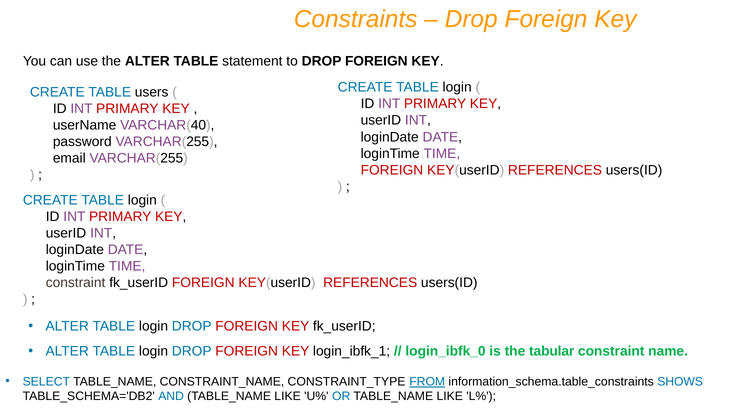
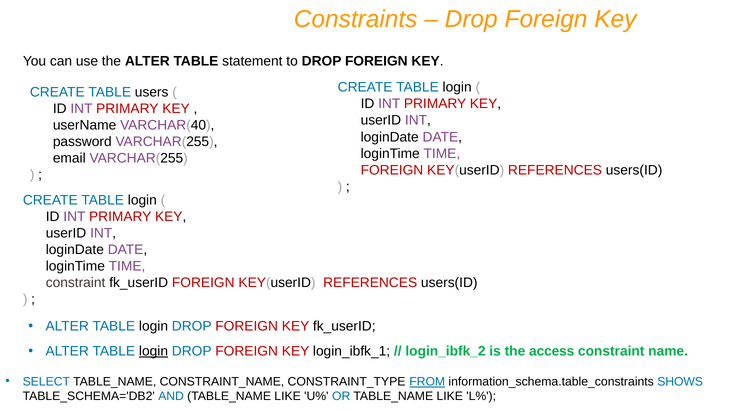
login at (153, 351) underline: none -> present
login_ibfk_0: login_ibfk_0 -> login_ibfk_2
tabular: tabular -> access
